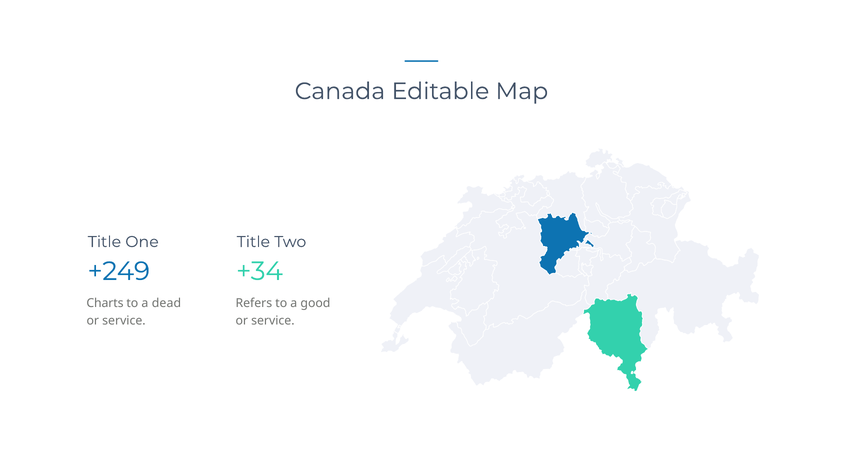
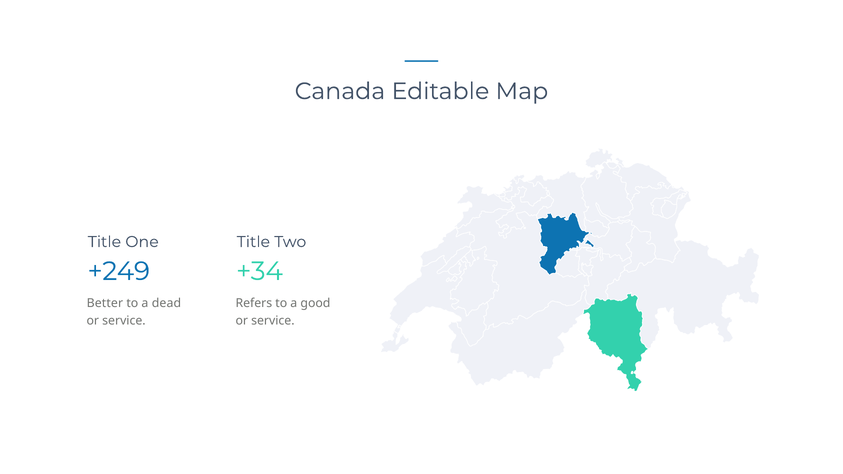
Charts: Charts -> Better
